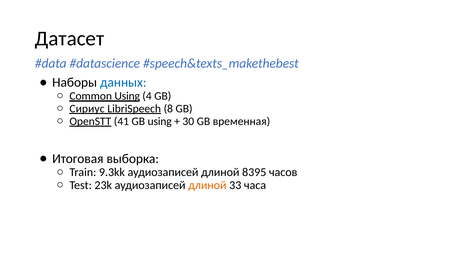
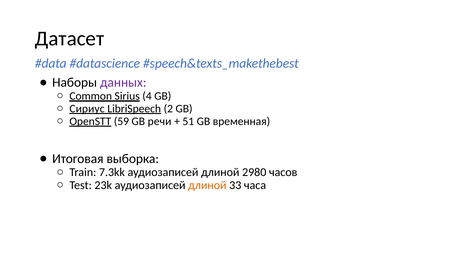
данных colour: blue -> purple
Common Using: Using -> Sirius
8: 8 -> 2
41: 41 -> 59
GB using: using -> речи
30: 30 -> 51
9.3kk: 9.3kk -> 7.3kk
8395: 8395 -> 2980
